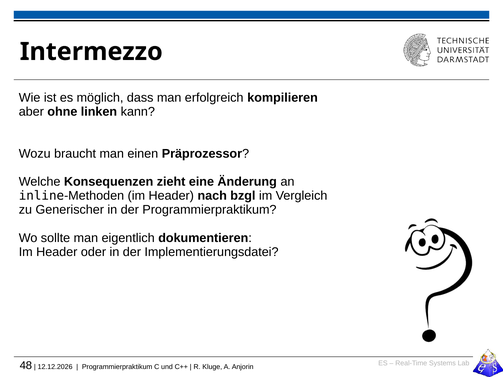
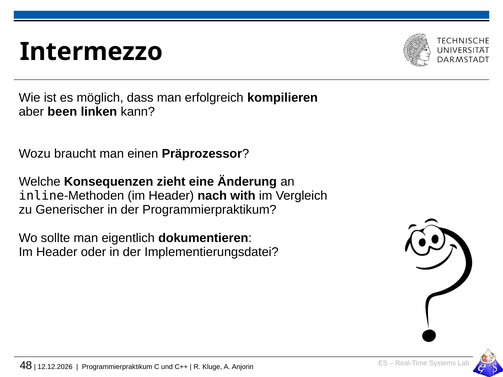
ohne: ohne -> been
bzgl: bzgl -> with
